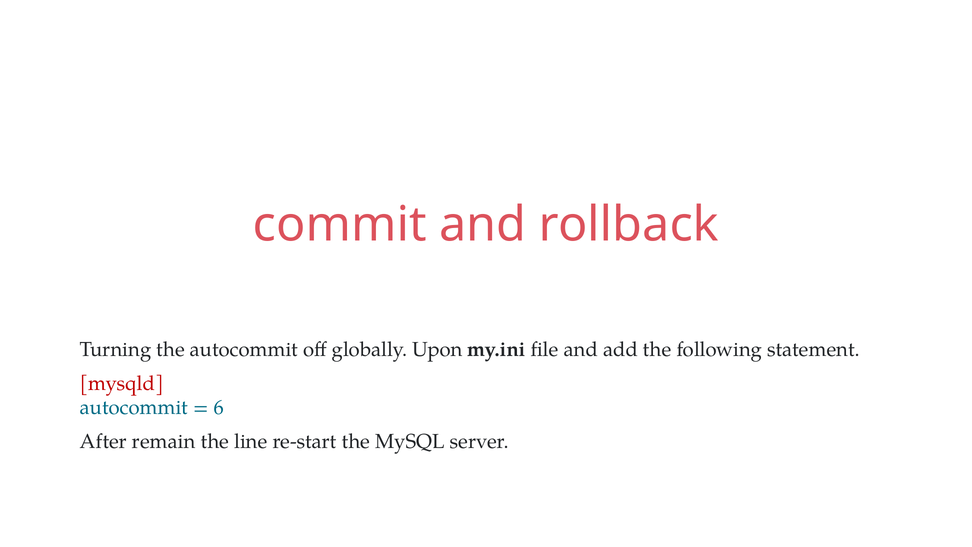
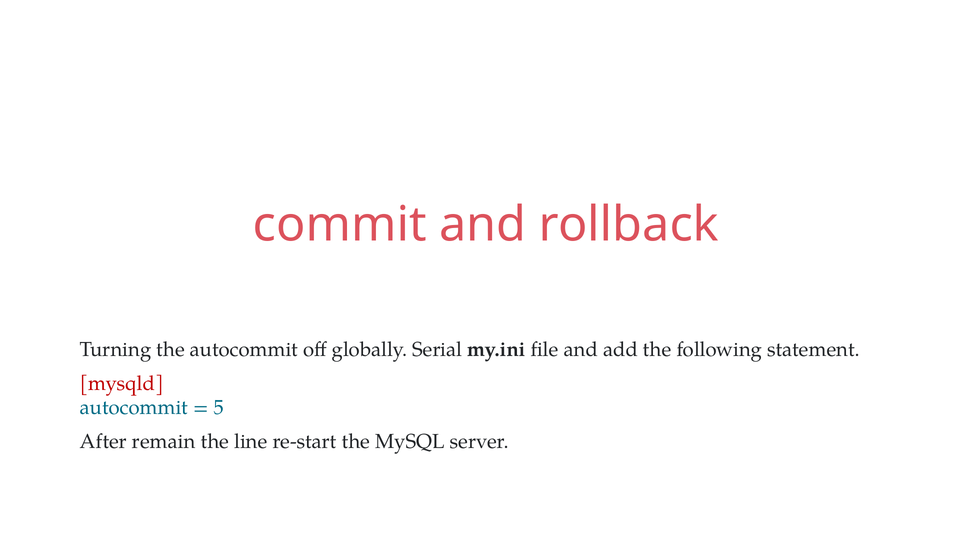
Upon: Upon -> Serial
6: 6 -> 5
